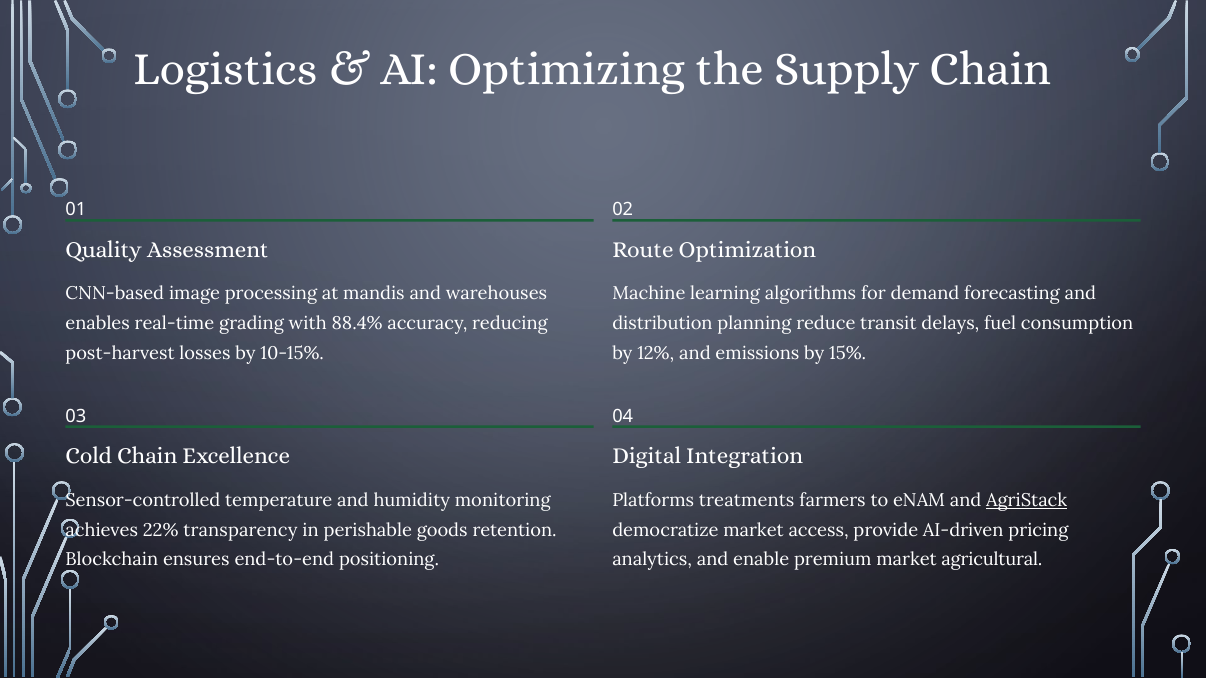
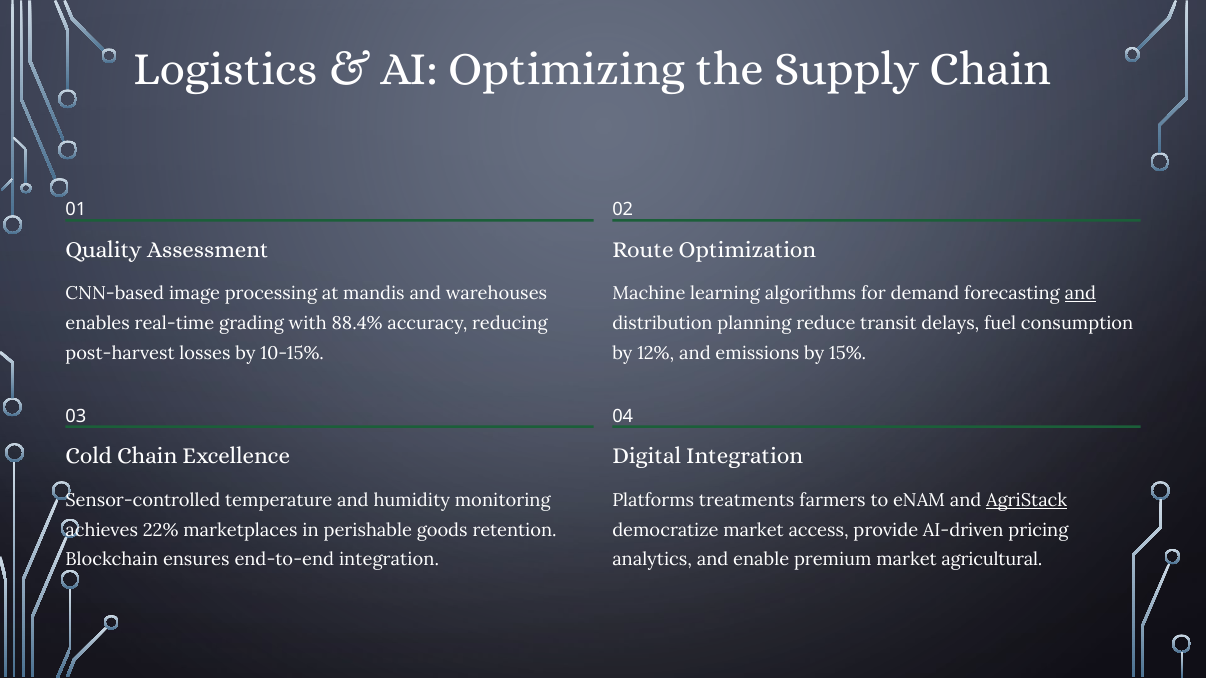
and at (1080, 294) underline: none -> present
transparency: transparency -> marketplaces
end-to-end positioning: positioning -> integration
